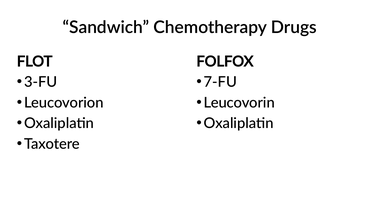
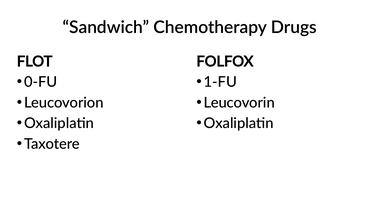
3-FU: 3-FU -> 0-FU
7-FU: 7-FU -> 1-FU
